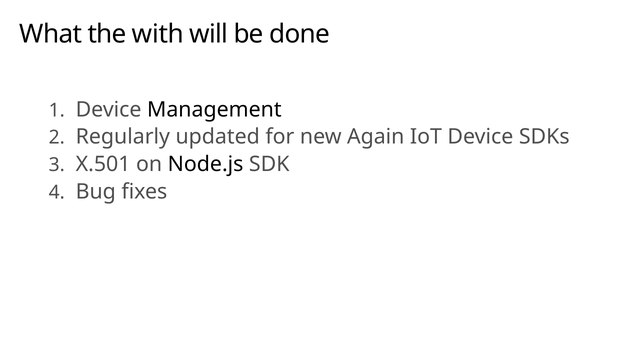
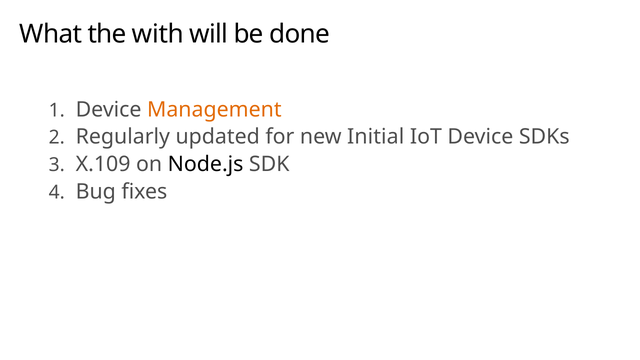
Management colour: black -> orange
Again: Again -> Initial
X.501: X.501 -> X.109
